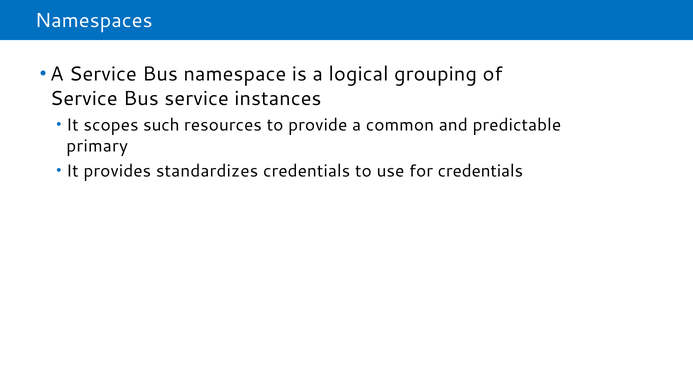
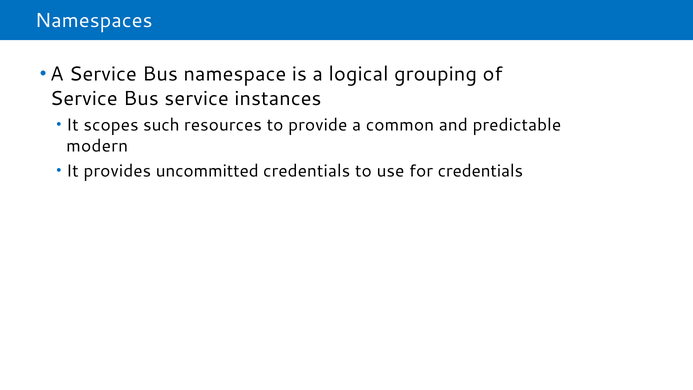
primary: primary -> modern
standardizes: standardizes -> uncommitted
